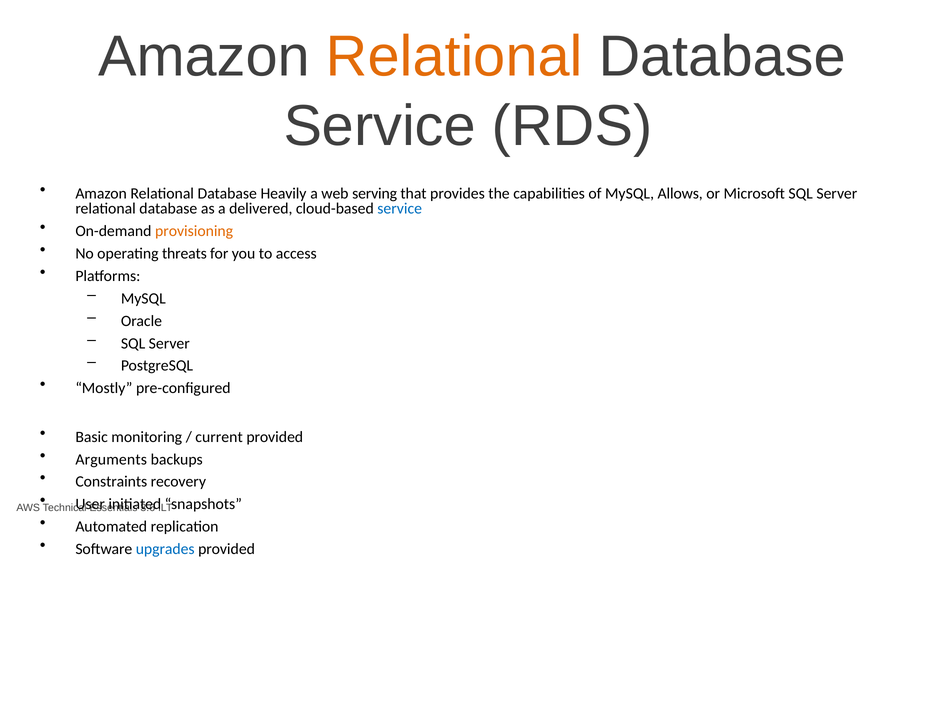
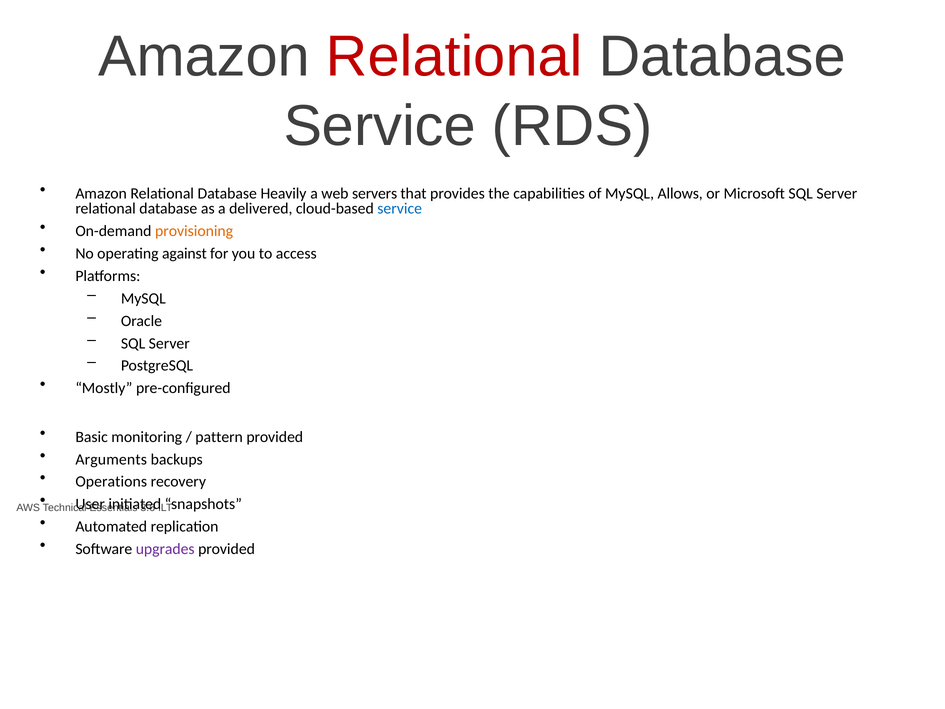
Relational at (454, 57) colour: orange -> red
serving: serving -> servers
threats: threats -> against
current: current -> pattern
Constraints: Constraints -> Operations
upgrades colour: blue -> purple
